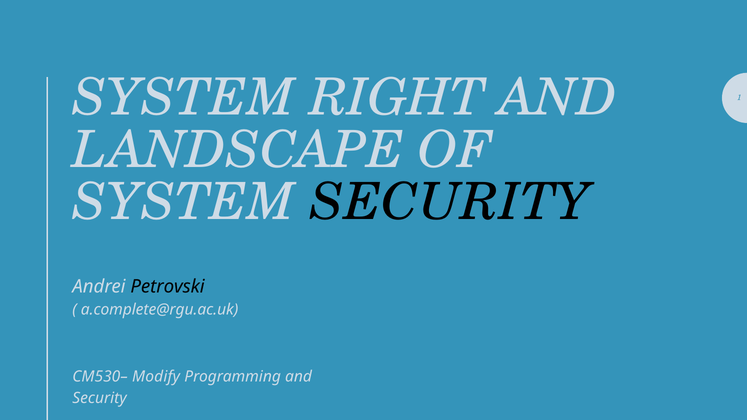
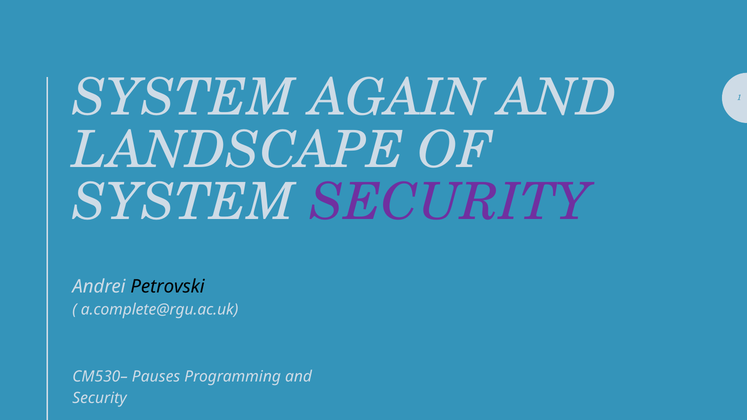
RIGHT: RIGHT -> AGAIN
SECURITY at (450, 203) colour: black -> purple
Modify: Modify -> Pauses
